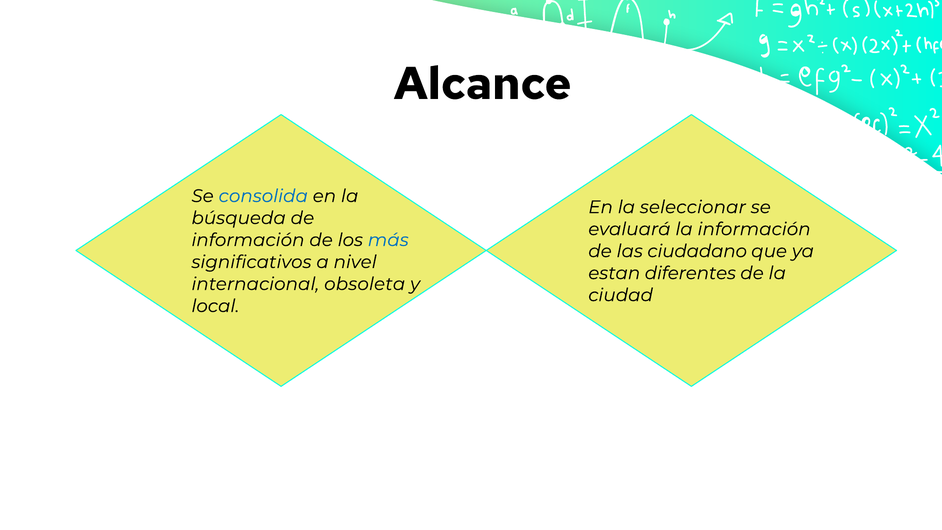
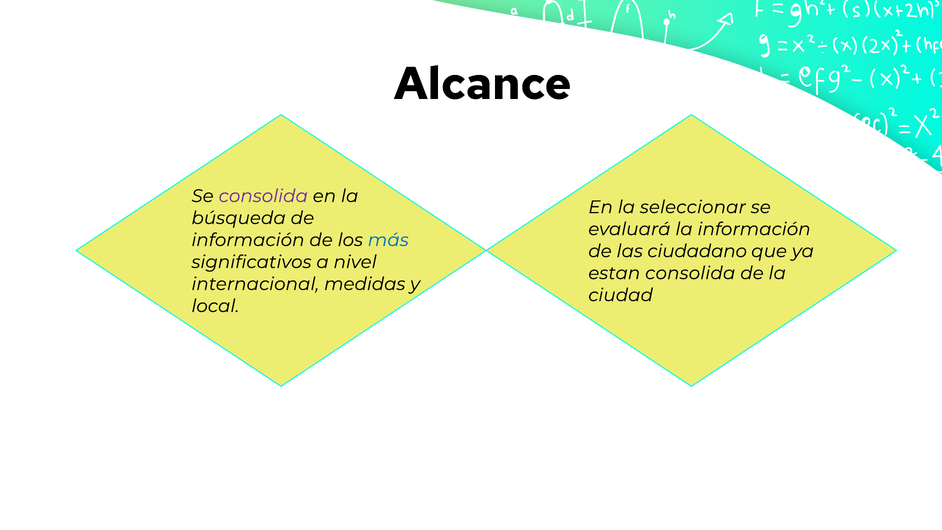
consolida at (263, 196) colour: blue -> purple
estan diferentes: diferentes -> consolida
obsoleta: obsoleta -> medidas
